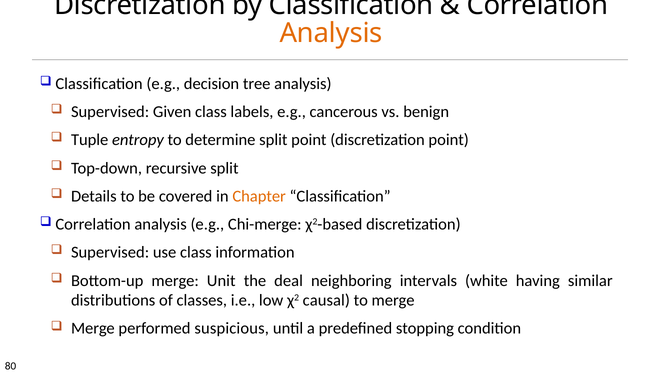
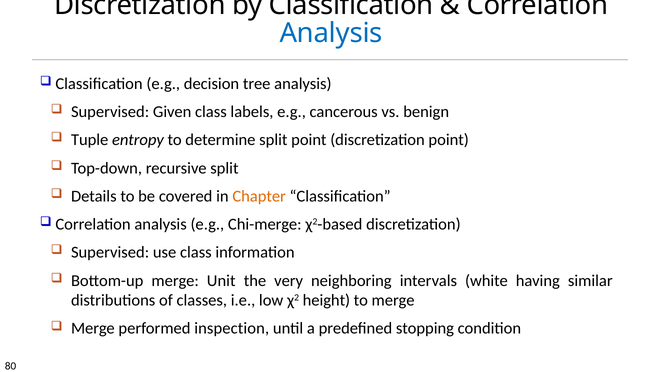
Analysis at (331, 33) colour: orange -> blue
deal: deal -> very
causal: causal -> height
suspicious: suspicious -> inspection
